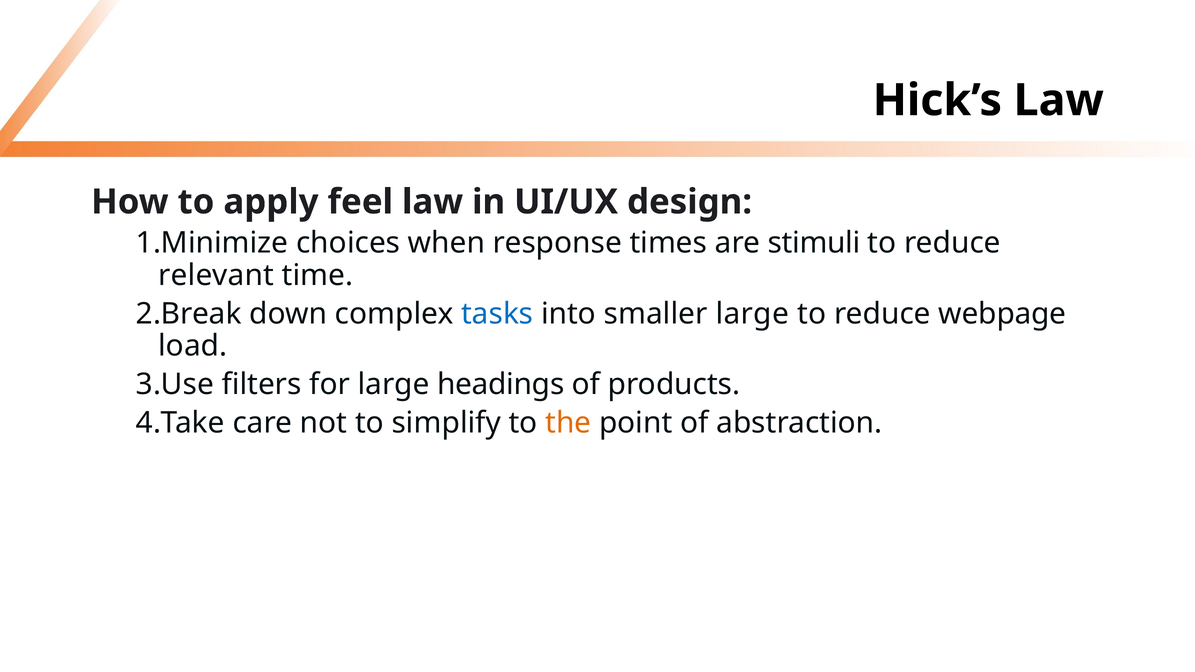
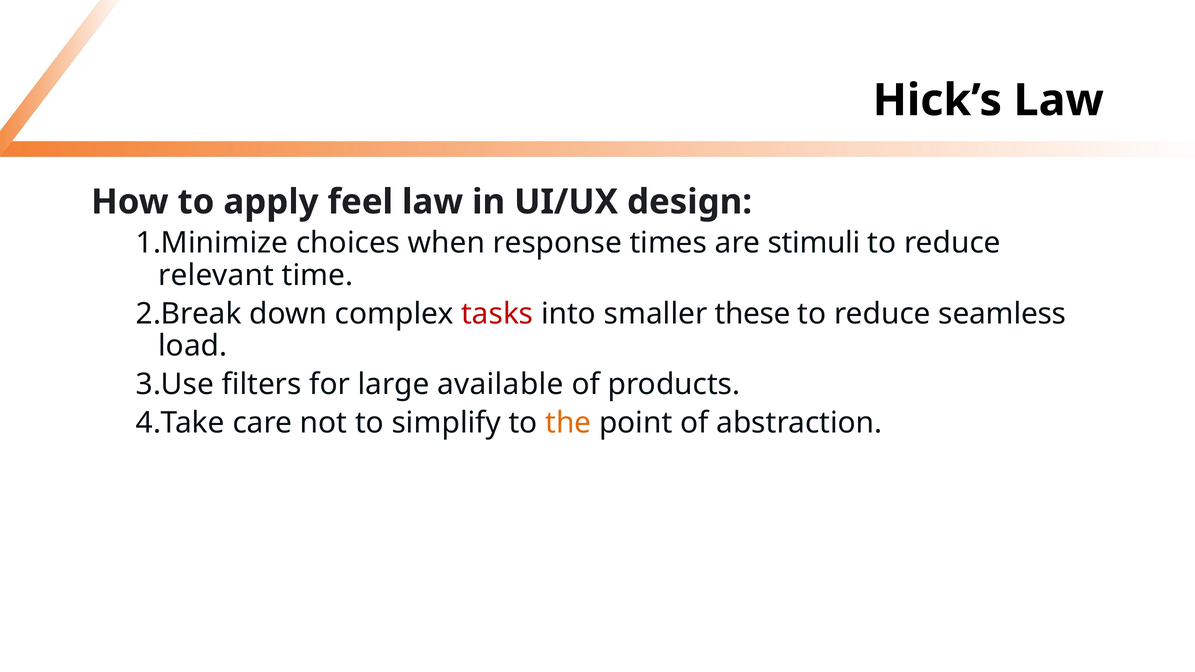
tasks colour: blue -> red
smaller large: large -> these
webpage: webpage -> seamless
headings: headings -> available
